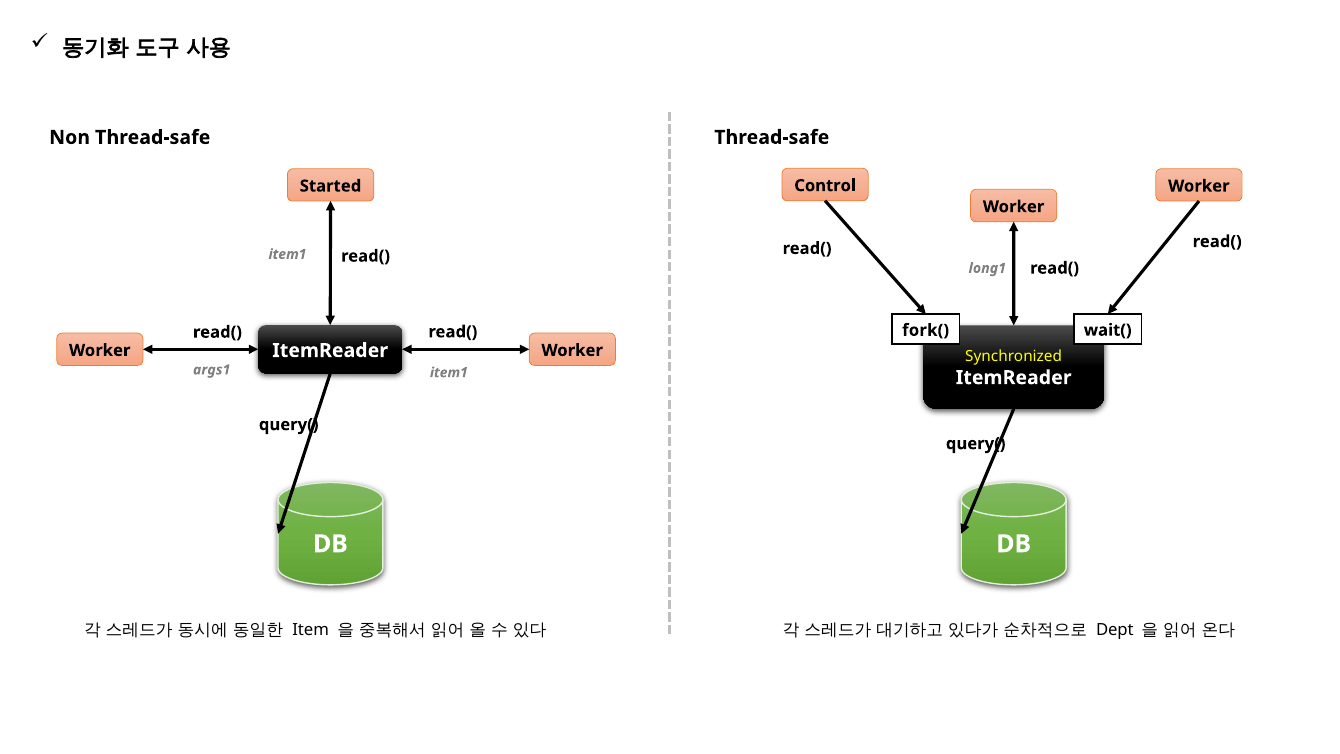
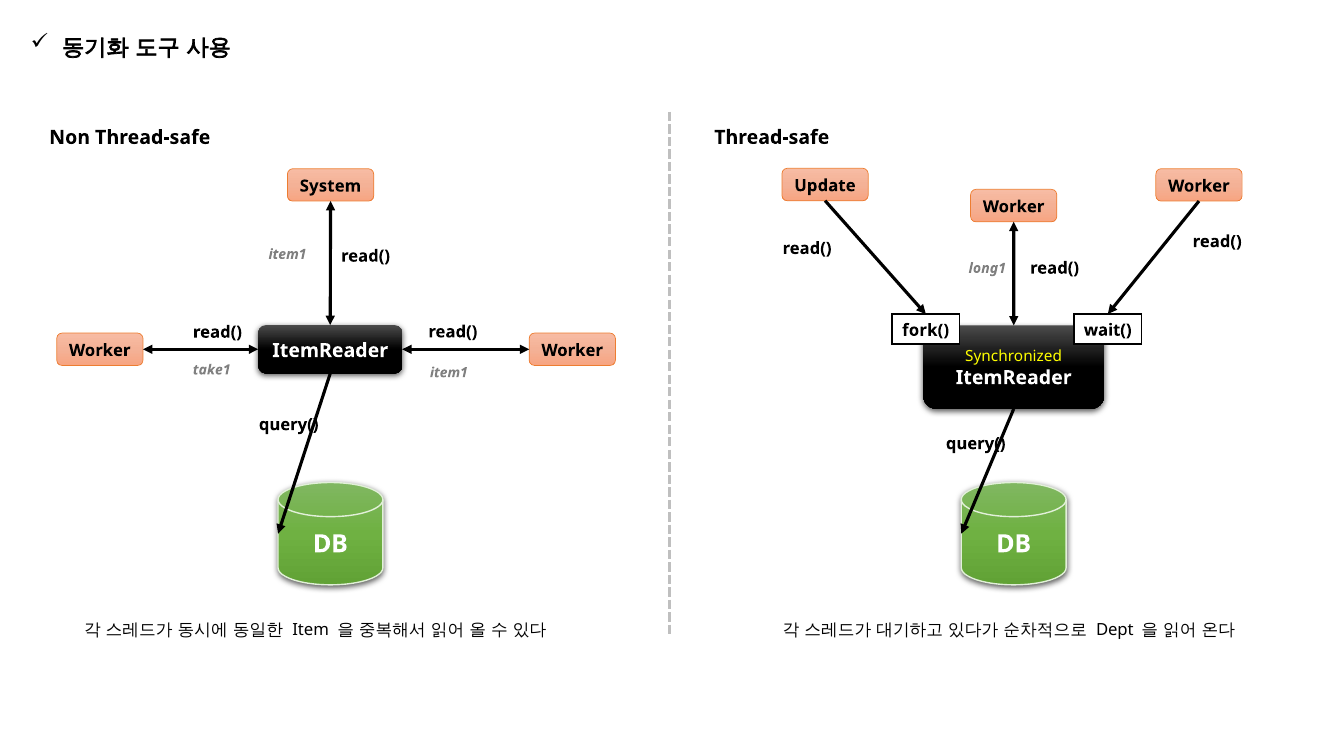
Control: Control -> Update
Started: Started -> System
args1: args1 -> take1
